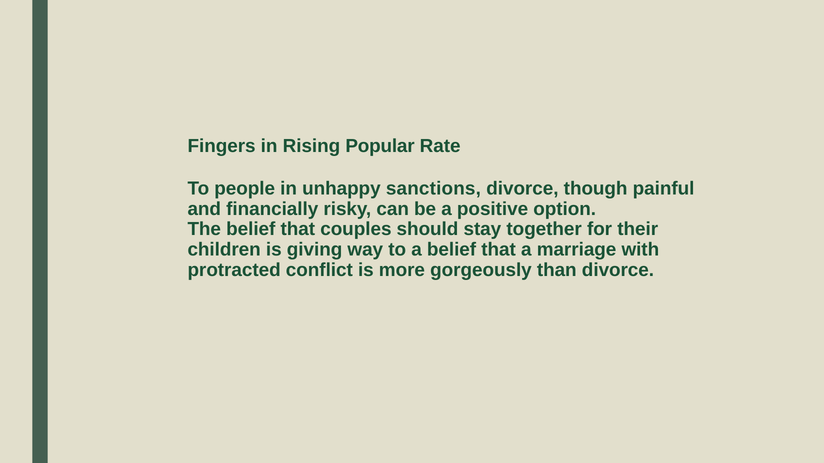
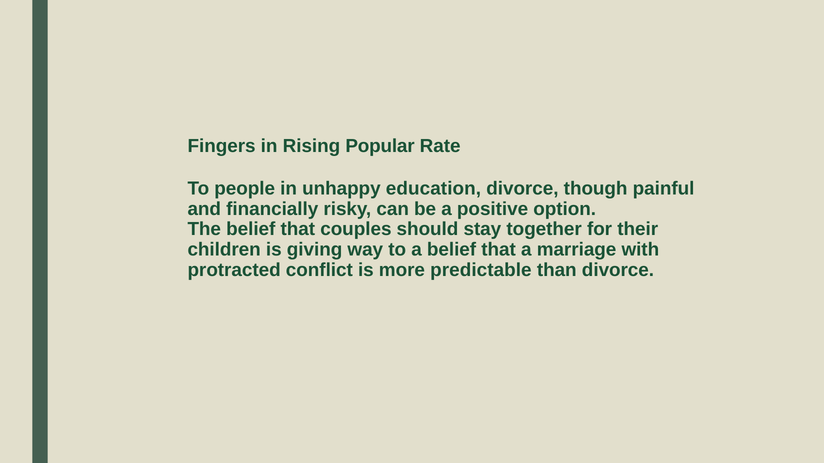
sanctions: sanctions -> education
gorgeously: gorgeously -> predictable
